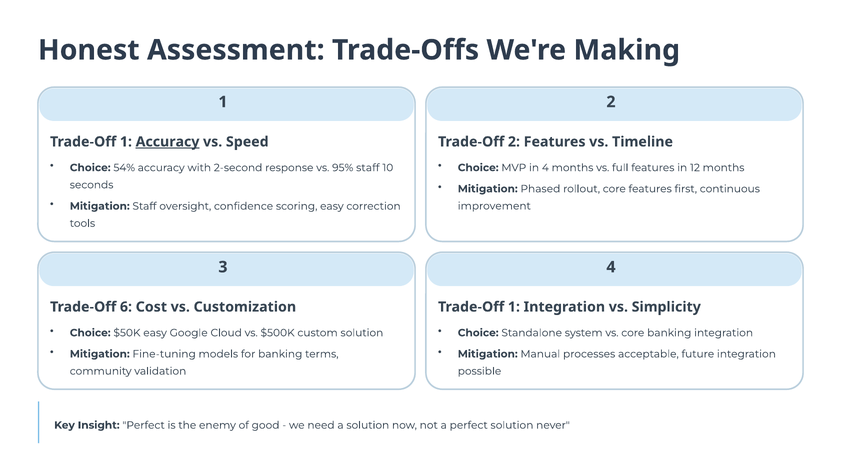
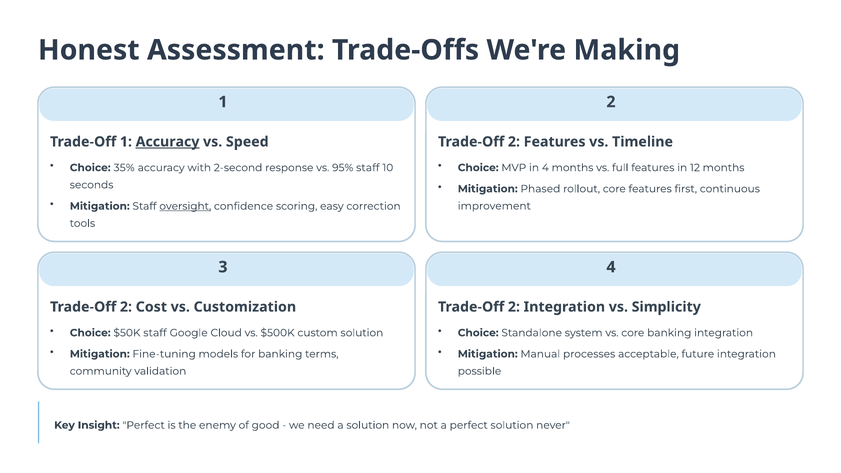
54%: 54% -> 35%
oversight underline: none -> present
6 at (126, 307): 6 -> 2
1 at (514, 307): 1 -> 2
$50K easy: easy -> staff
